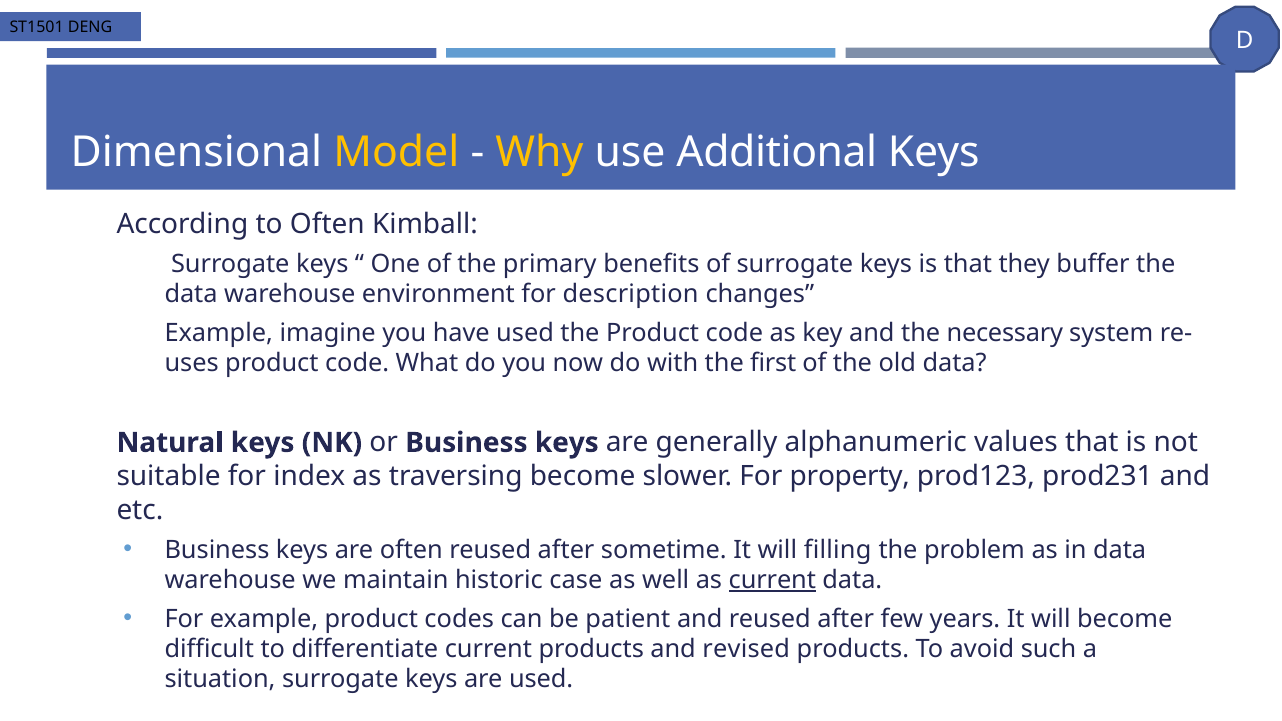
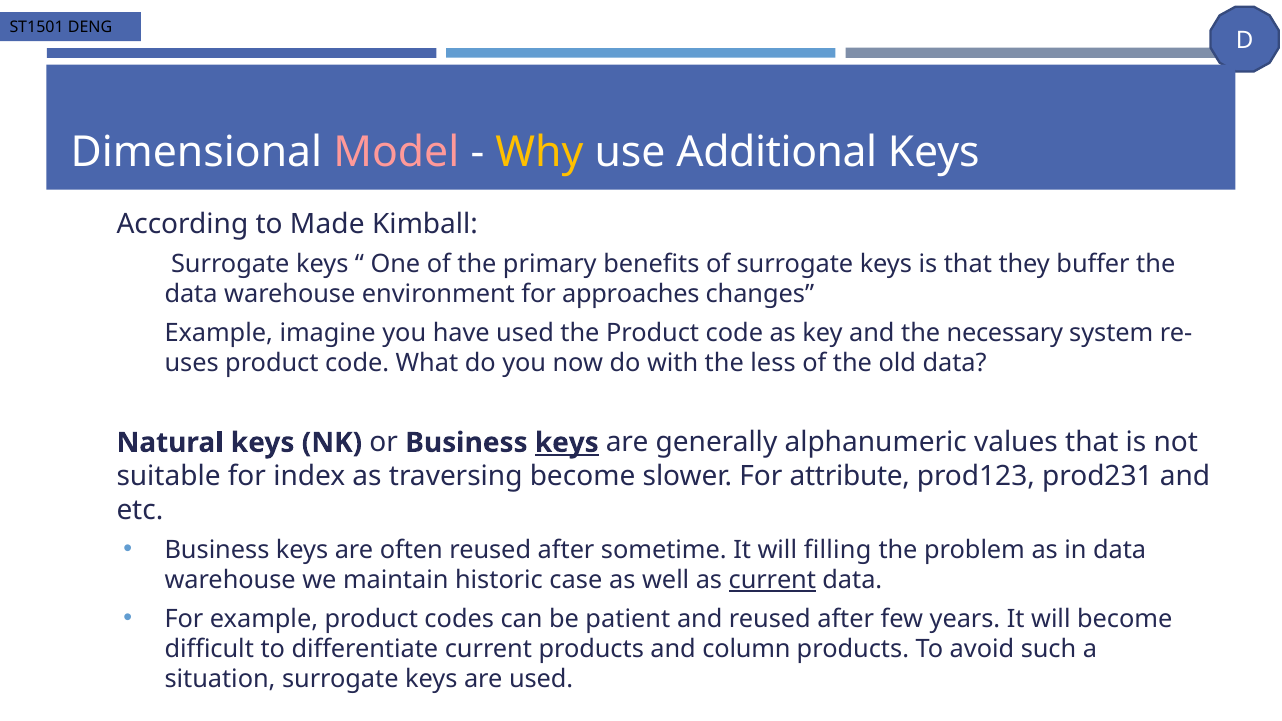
Model colour: yellow -> pink
to Often: Often -> Made
description: description -> approaches
first: first -> less
keys at (567, 443) underline: none -> present
property: property -> attribute
revised: revised -> column
